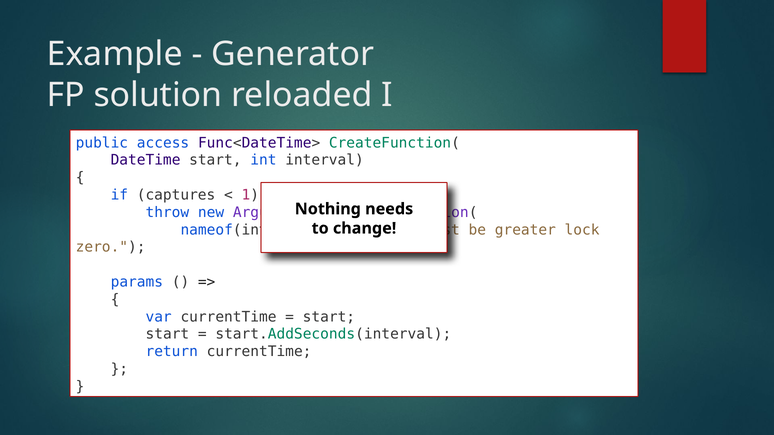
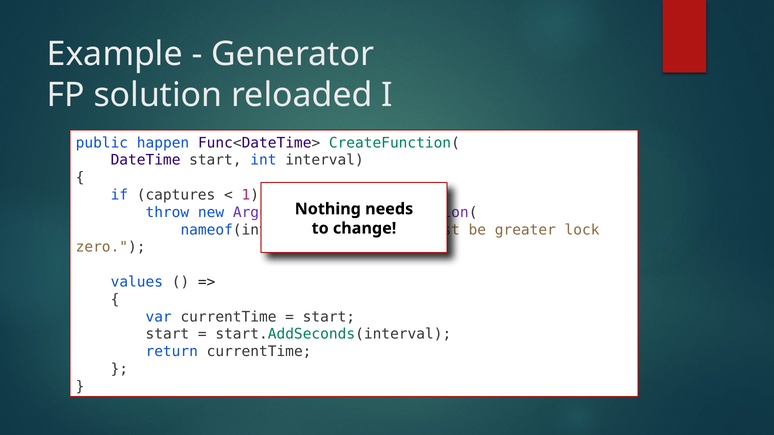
access: access -> happen
params: params -> values
